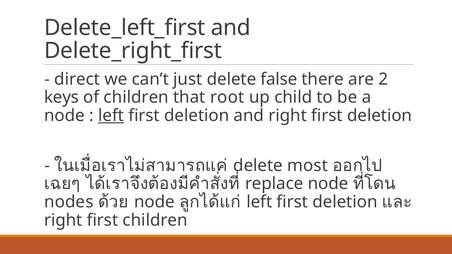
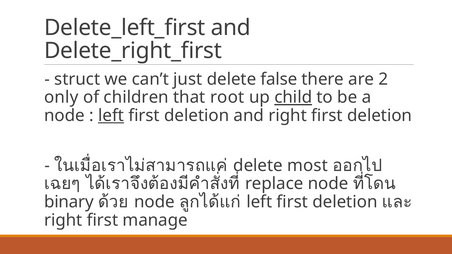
direct: direct -> struct
keys: keys -> only
child underline: none -> present
nodes: nodes -> binary
first children: children -> manage
